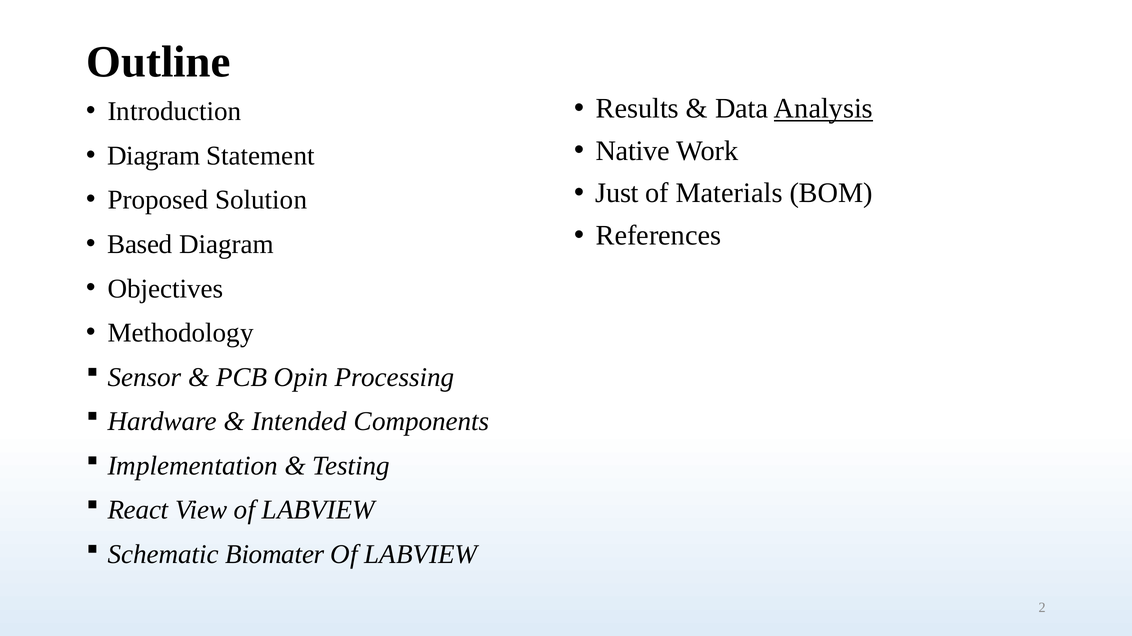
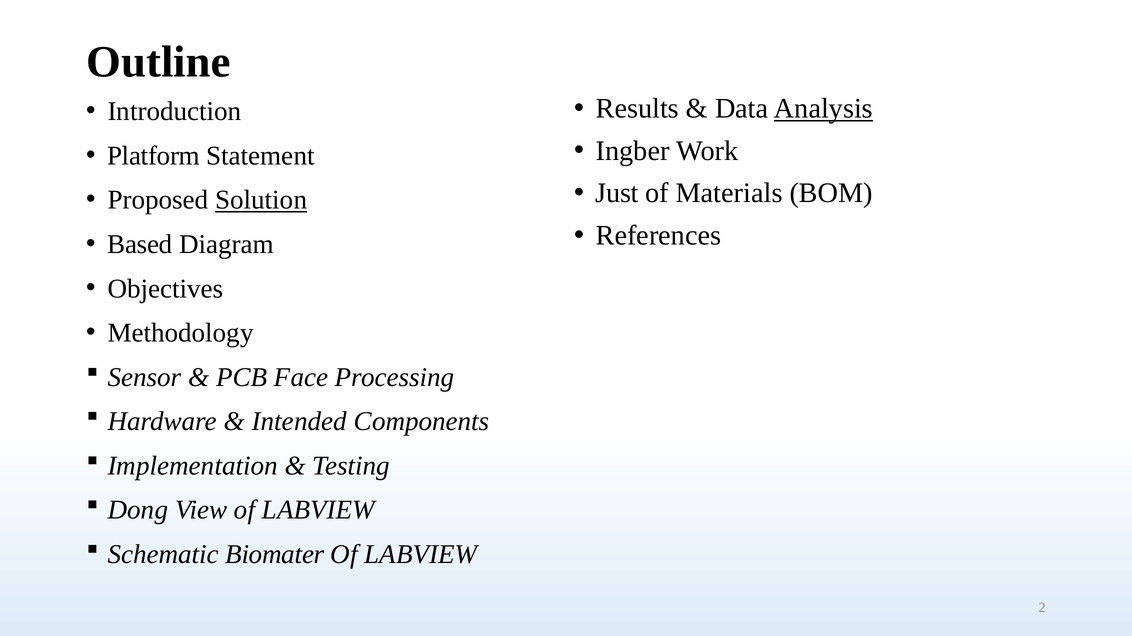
Native: Native -> Ingber
Diagram at (154, 156): Diagram -> Platform
Solution underline: none -> present
Opin: Opin -> Face
React: React -> Dong
